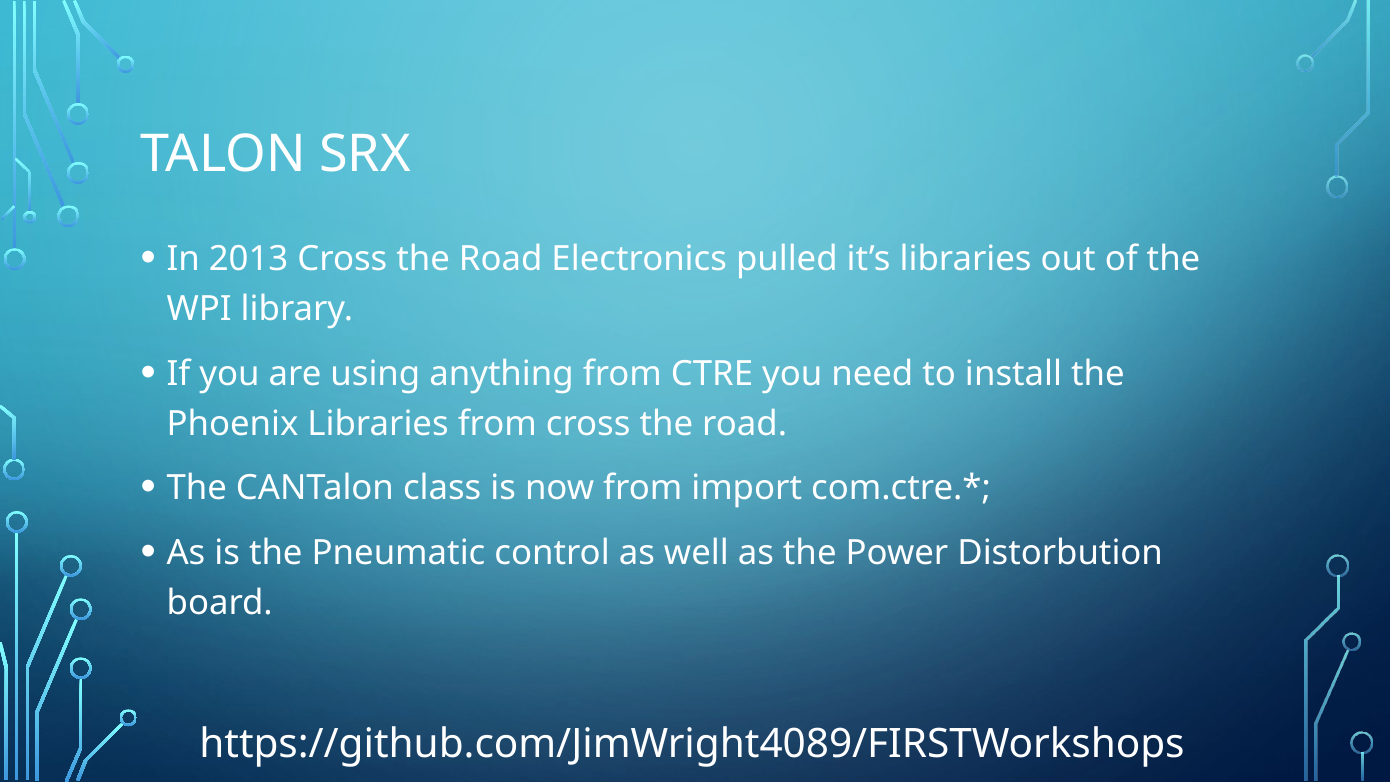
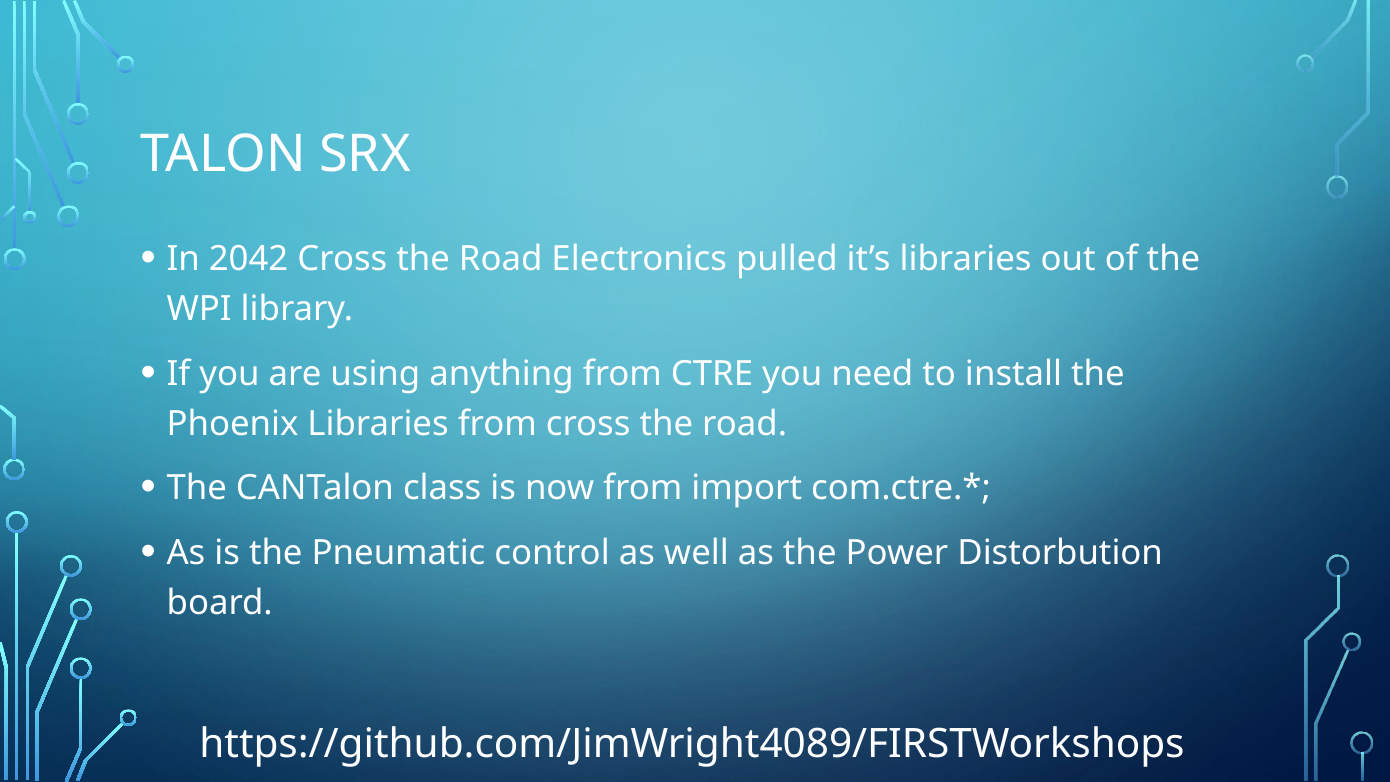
2013: 2013 -> 2042
